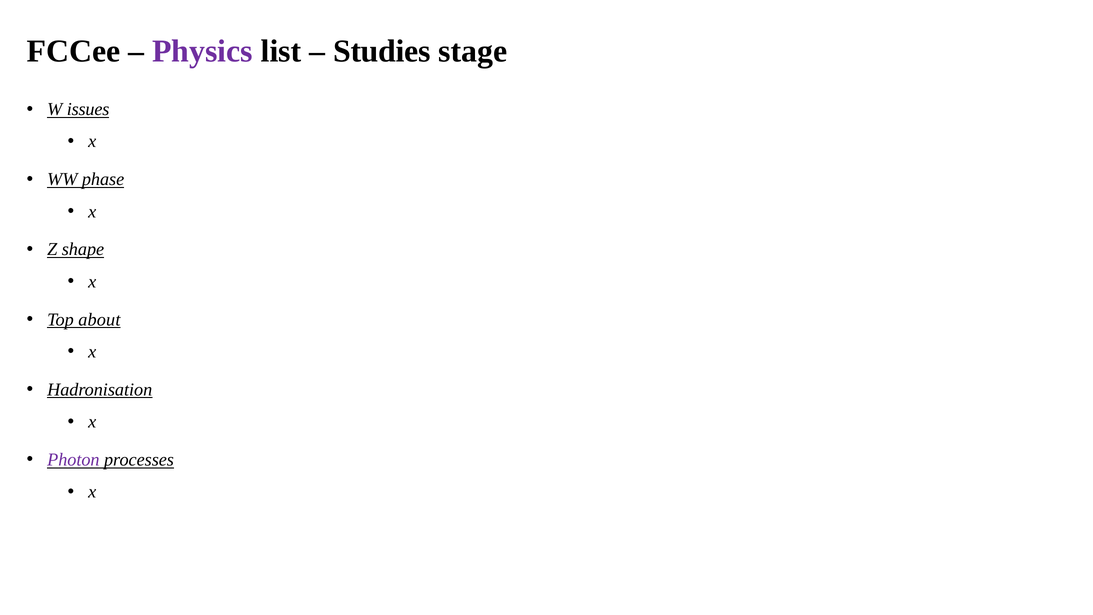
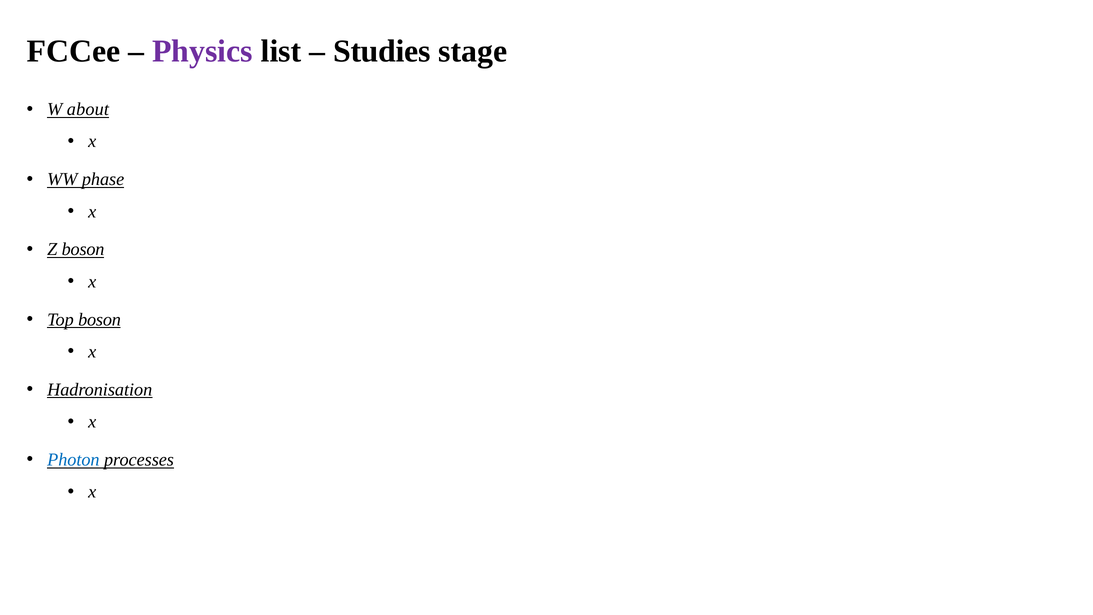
issues: issues -> about
Z shape: shape -> boson
Top about: about -> boson
Photon colour: purple -> blue
